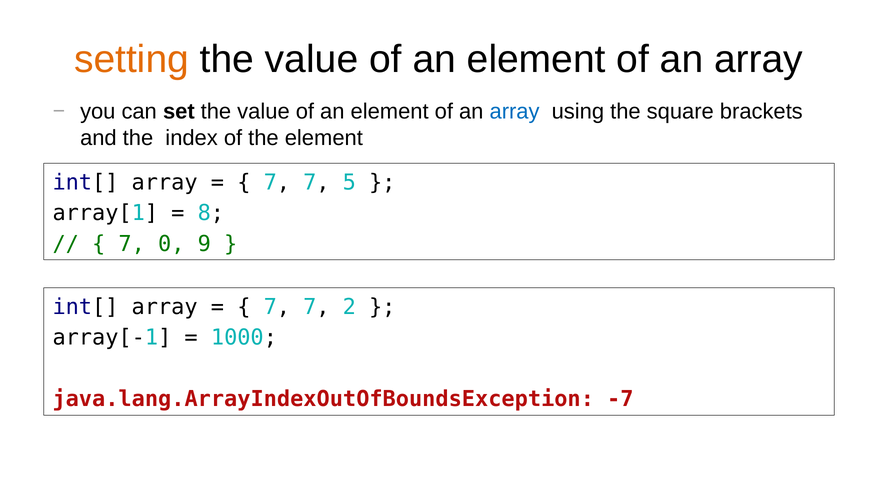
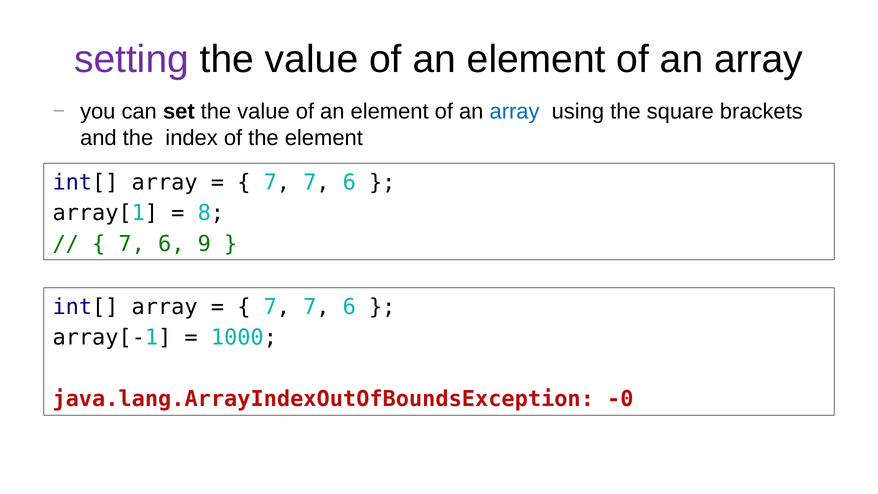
setting colour: orange -> purple
5 at (349, 182): 5 -> 6
0 at (171, 244): 0 -> 6
2 at (349, 307): 2 -> 6
-7: -7 -> -0
